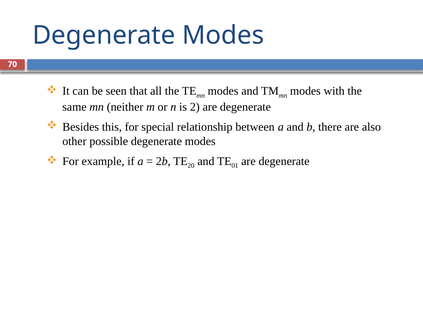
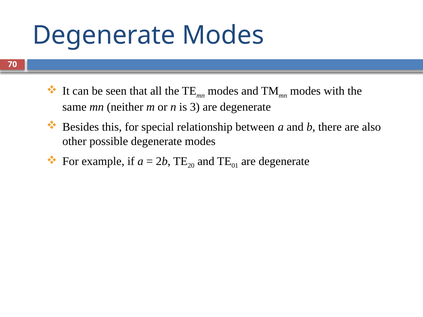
2: 2 -> 3
